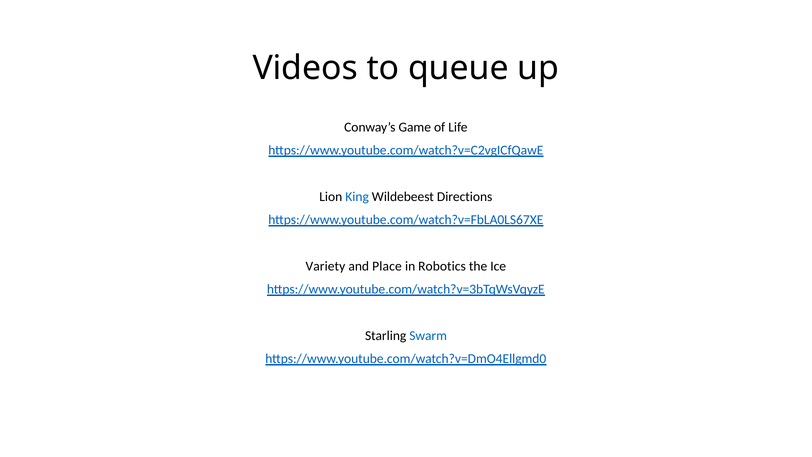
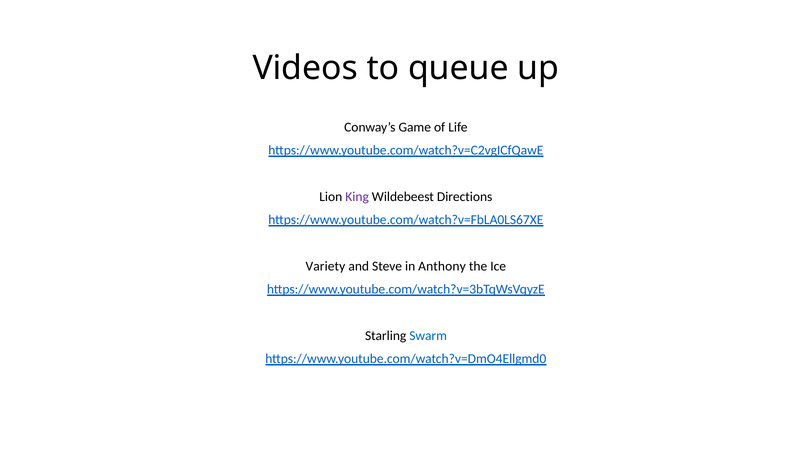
King colour: blue -> purple
Place: Place -> Steve
Robotics: Robotics -> Anthony
